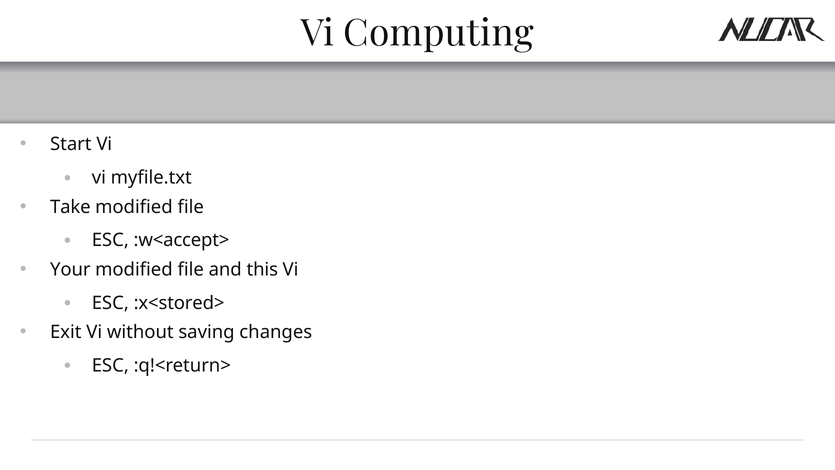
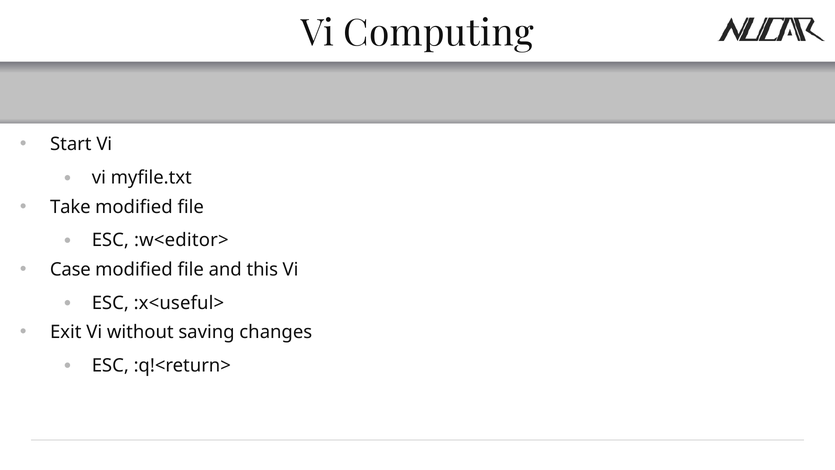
:w<accept>: :w<accept> -> :w<editor>
Your: Your -> Case
:x<stored>: :x<stored> -> :x<useful>
